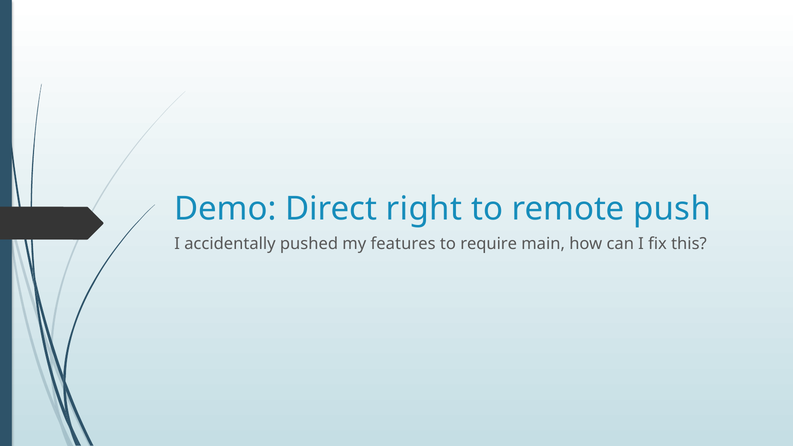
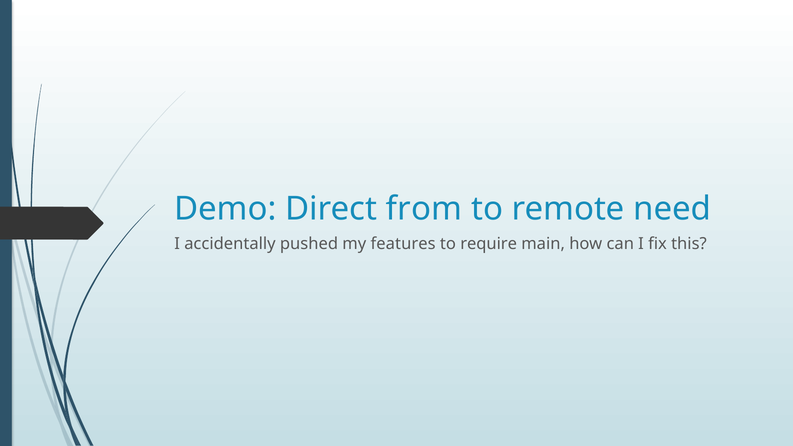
right: right -> from
push: push -> need
